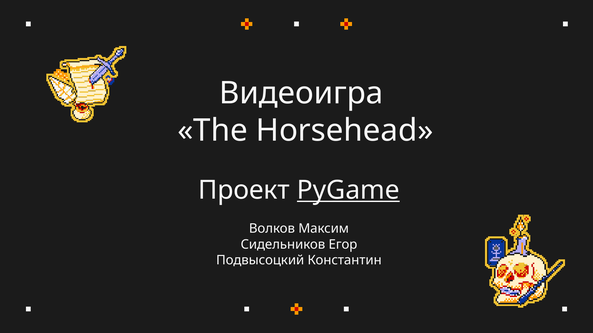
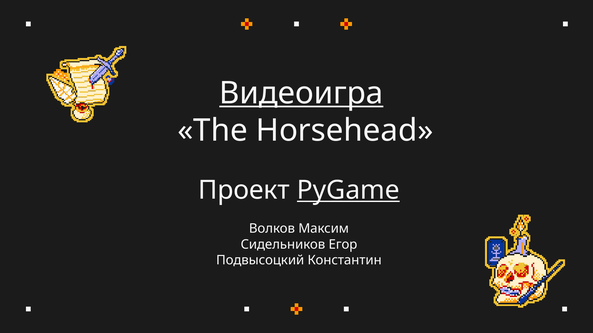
Видеоигра underline: none -> present
